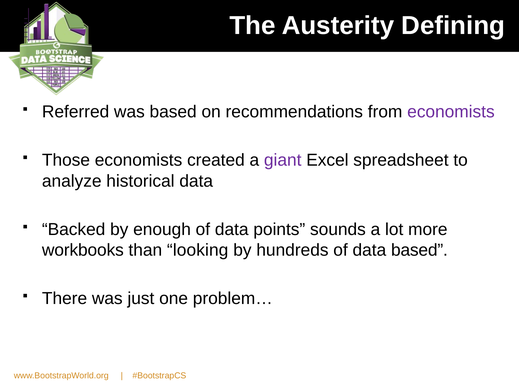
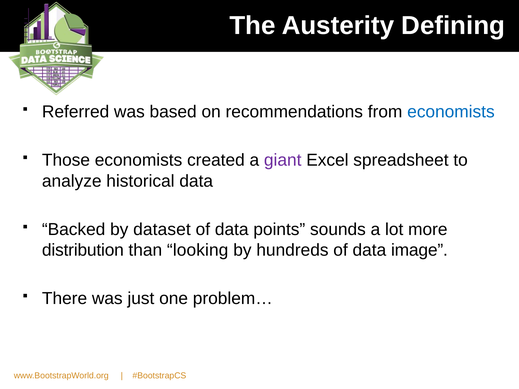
economists at (451, 112) colour: purple -> blue
enough: enough -> dataset
workbooks: workbooks -> distribution
data based: based -> image
